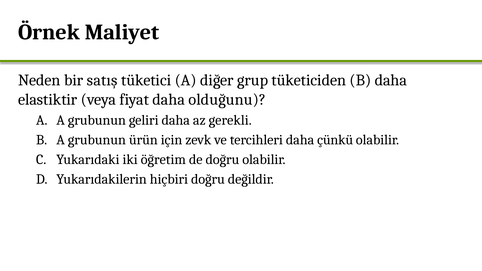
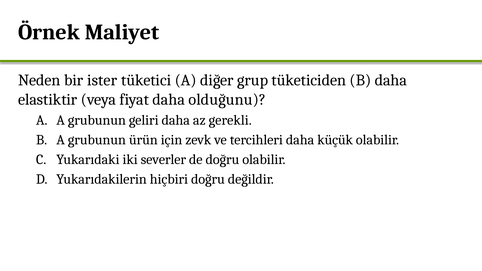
satış: satış -> ister
çünkü: çünkü -> küçük
öğretim: öğretim -> severler
